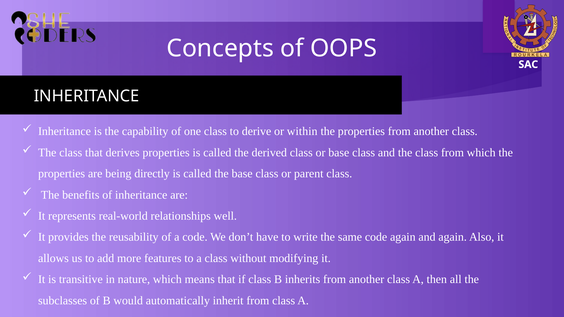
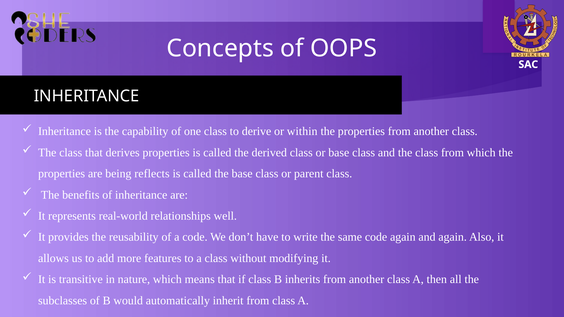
directly: directly -> reflects
